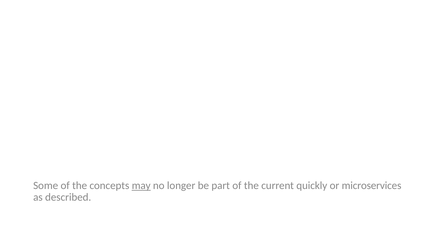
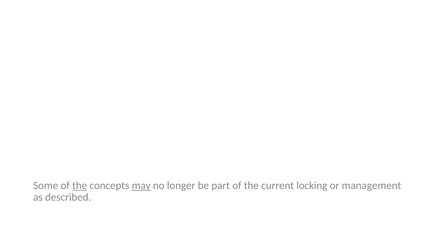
the at (80, 186) underline: none -> present
quickly: quickly -> locking
microservices: microservices -> management
